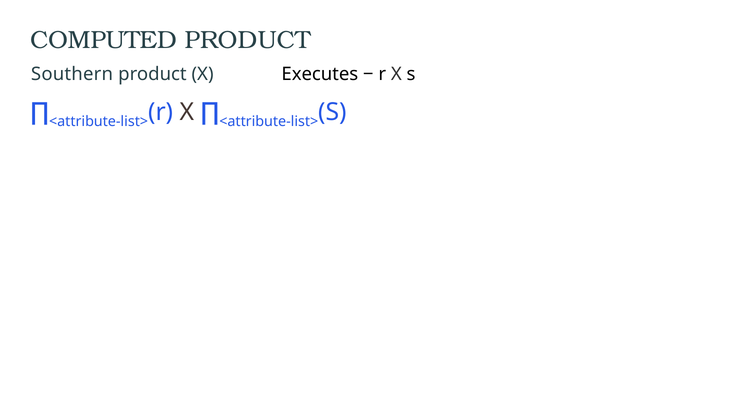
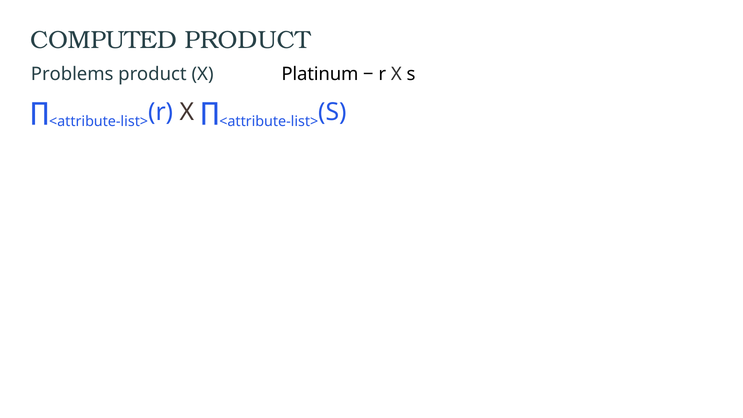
Southern: Southern -> Problems
Executes: Executes -> Platinum
